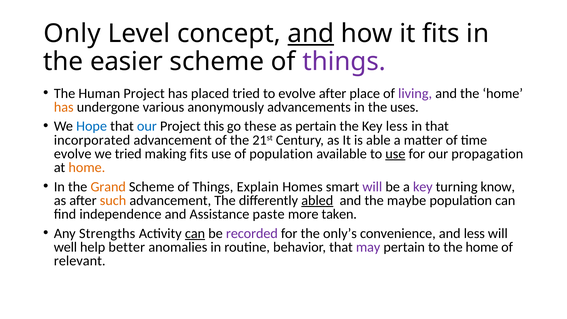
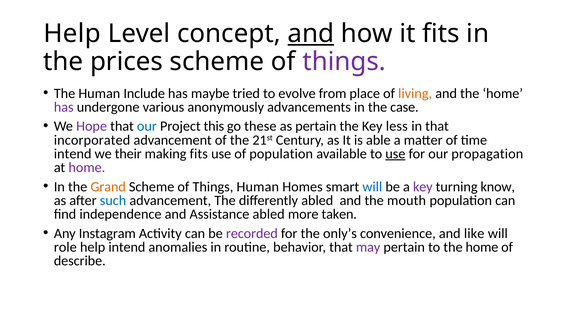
Only at (72, 34): Only -> Help
easier: easier -> prices
Human Project: Project -> Include
placed: placed -> maybe
evolve after: after -> from
living colour: purple -> orange
has at (64, 107) colour: orange -> purple
uses: uses -> case
Hope colour: blue -> purple
evolve at (73, 154): evolve -> intend
we tried: tried -> their
home at (87, 168) colour: orange -> purple
Things Explain: Explain -> Human
will at (372, 187) colour: purple -> blue
such colour: orange -> blue
abled at (317, 200) underline: present -> none
maybe: maybe -> mouth
Assistance paste: paste -> abled
Strengths: Strengths -> Instagram
can at (195, 233) underline: present -> none
and less: less -> like
well: well -> role
help better: better -> intend
relevant: relevant -> describe
